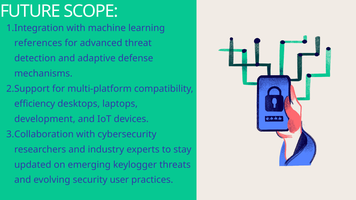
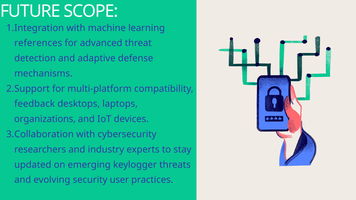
efficiency: efficiency -> feedback
development: development -> organizations
